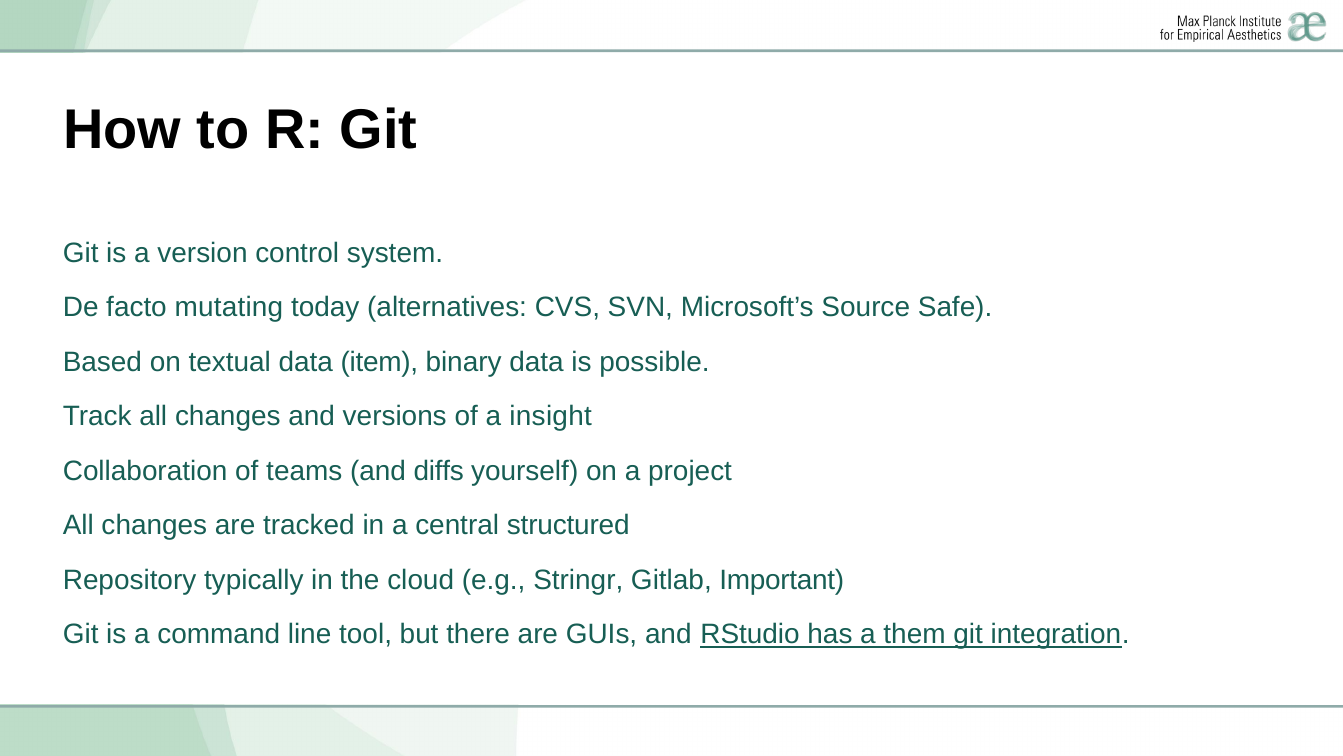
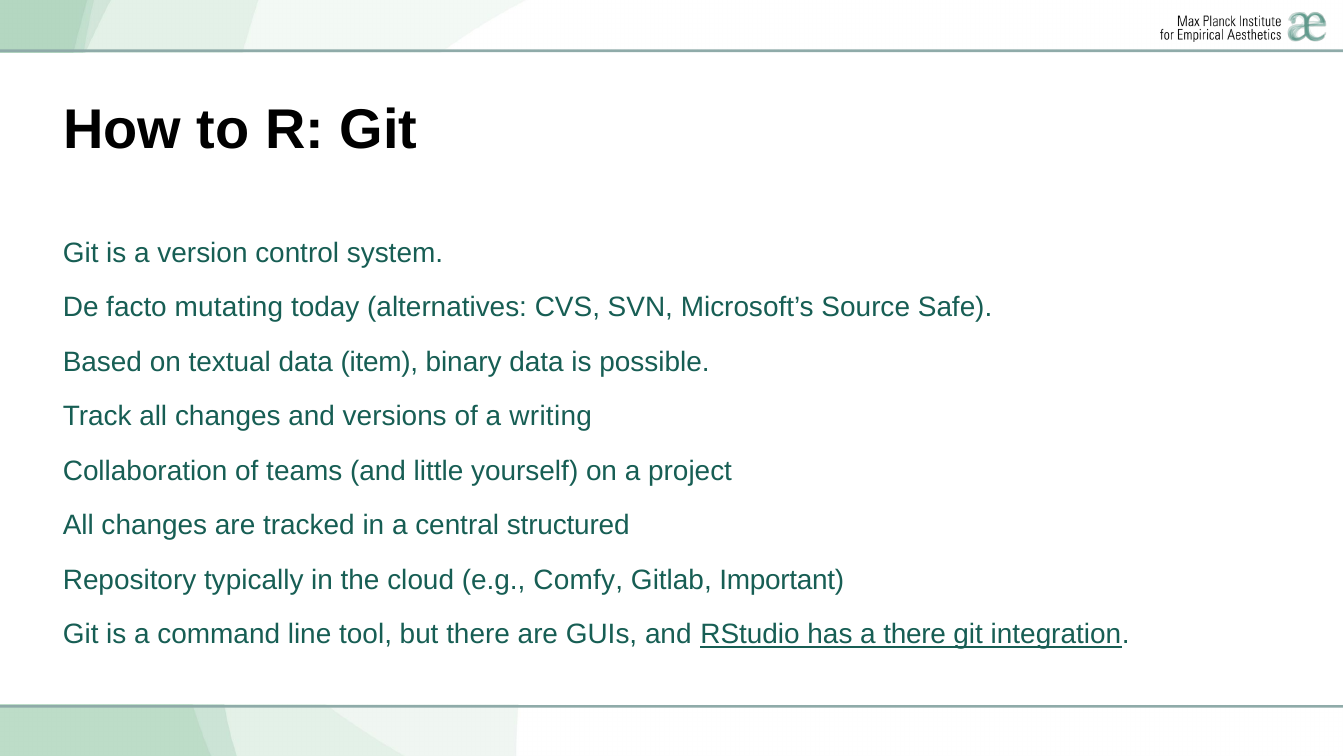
insight: insight -> writing
diffs: diffs -> little
Stringr: Stringr -> Comfy
a them: them -> there
